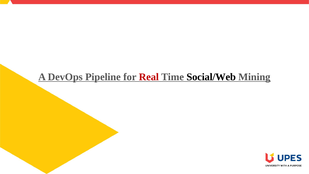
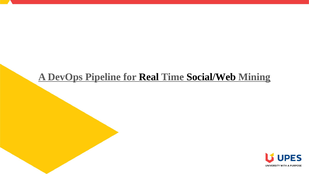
Real colour: red -> black
